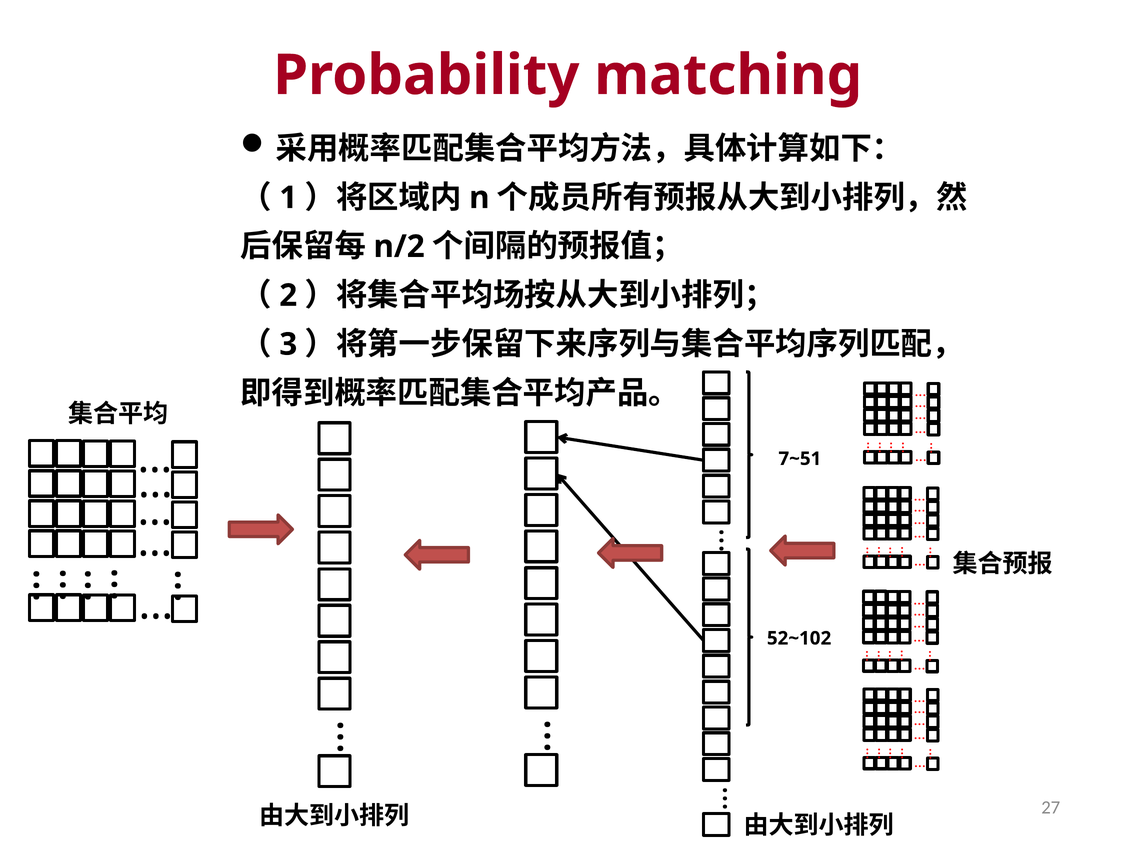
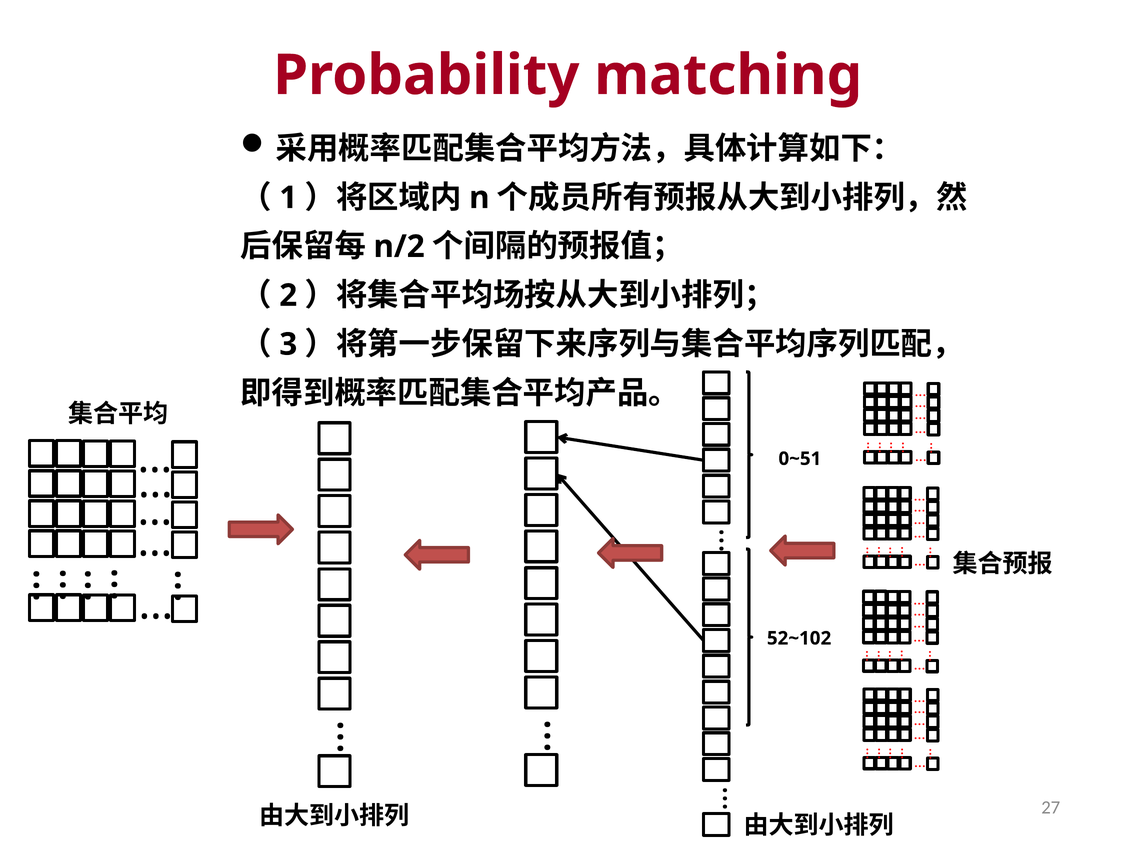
7~51: 7~51 -> 0~51
